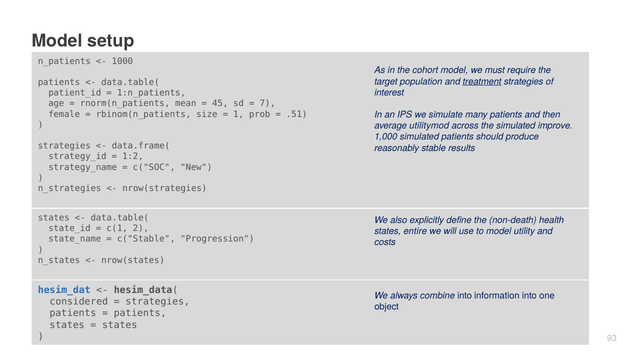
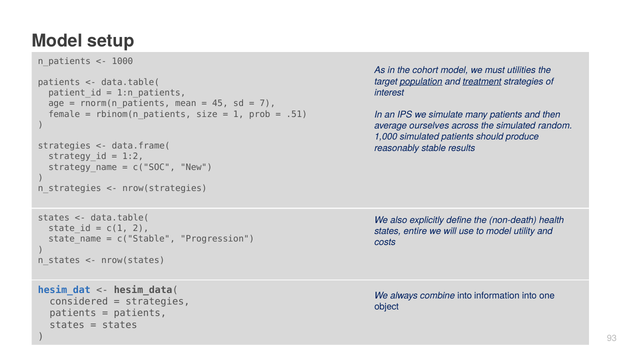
require: require -> utilities
population underline: none -> present
utilitymod: utilitymod -> ourselves
improve: improve -> random
